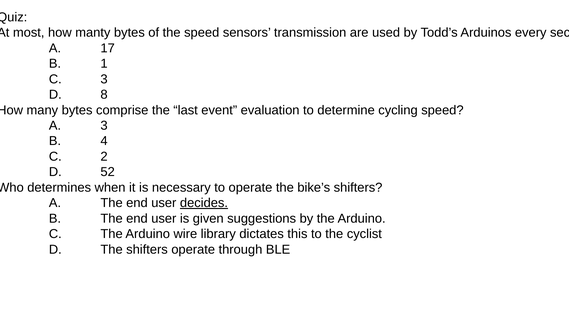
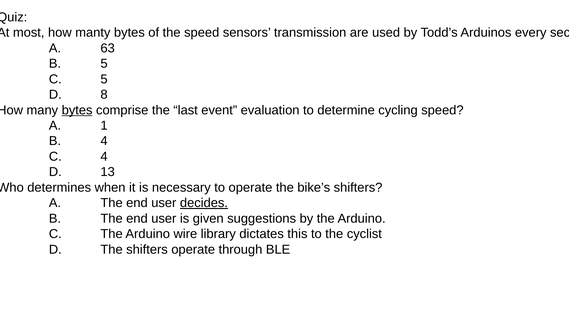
17: 17 -> 63
B 1: 1 -> 5
C 3: 3 -> 5
bytes at (77, 110) underline: none -> present
A 3: 3 -> 1
C 2: 2 -> 4
52: 52 -> 13
